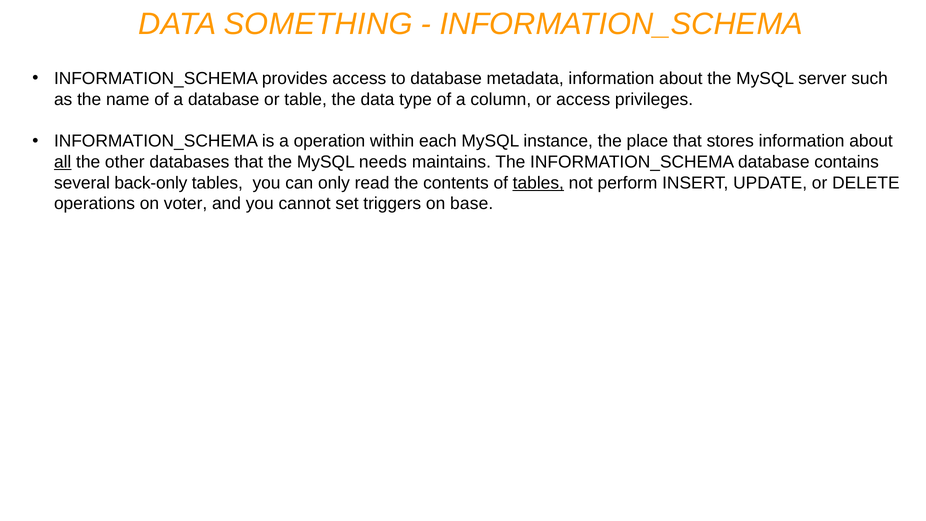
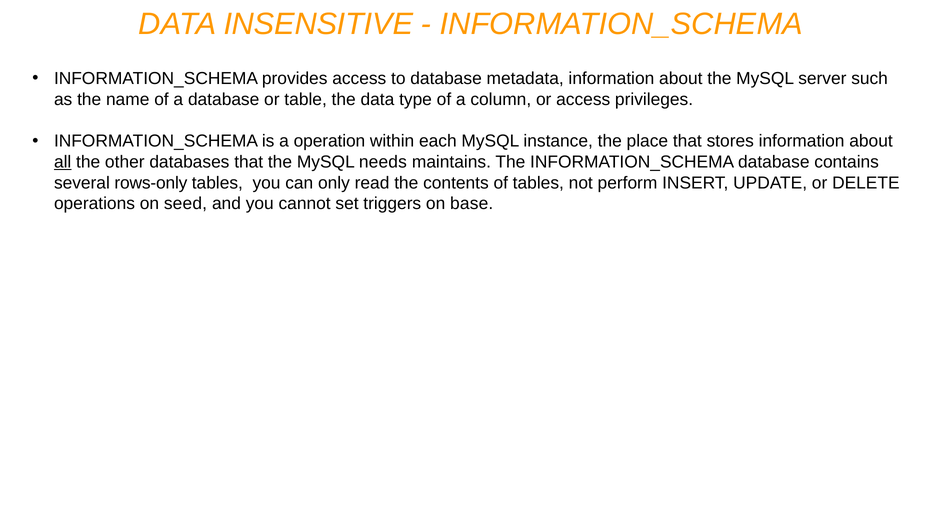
SOMETHING: SOMETHING -> INSENSITIVE
back-only: back-only -> rows-only
tables at (538, 183) underline: present -> none
voter: voter -> seed
